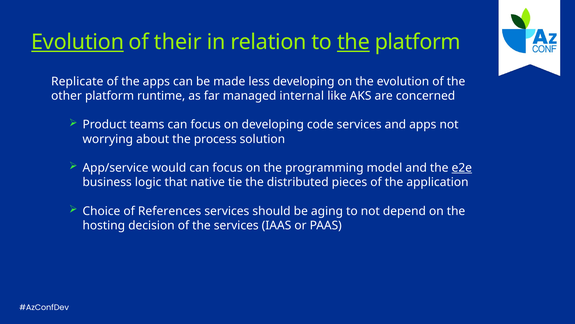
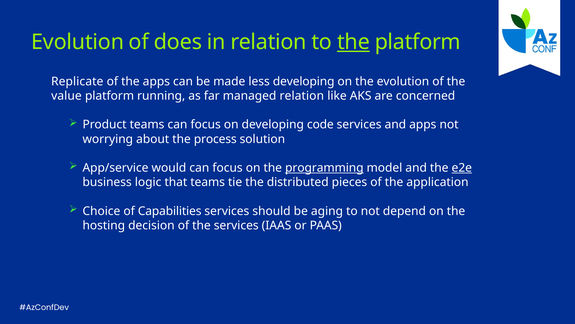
Evolution at (78, 42) underline: present -> none
their: their -> does
other: other -> value
runtime: runtime -> running
managed internal: internal -> relation
programming underline: none -> present
that native: native -> teams
References: References -> Capabilities
